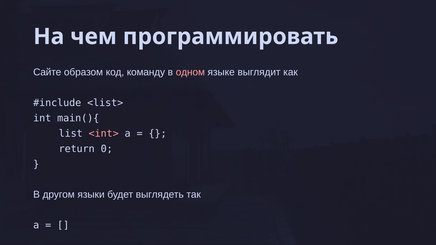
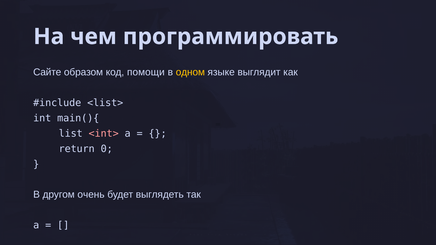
команду: команду -> помощи
одном colour: pink -> yellow
языки: языки -> очень
